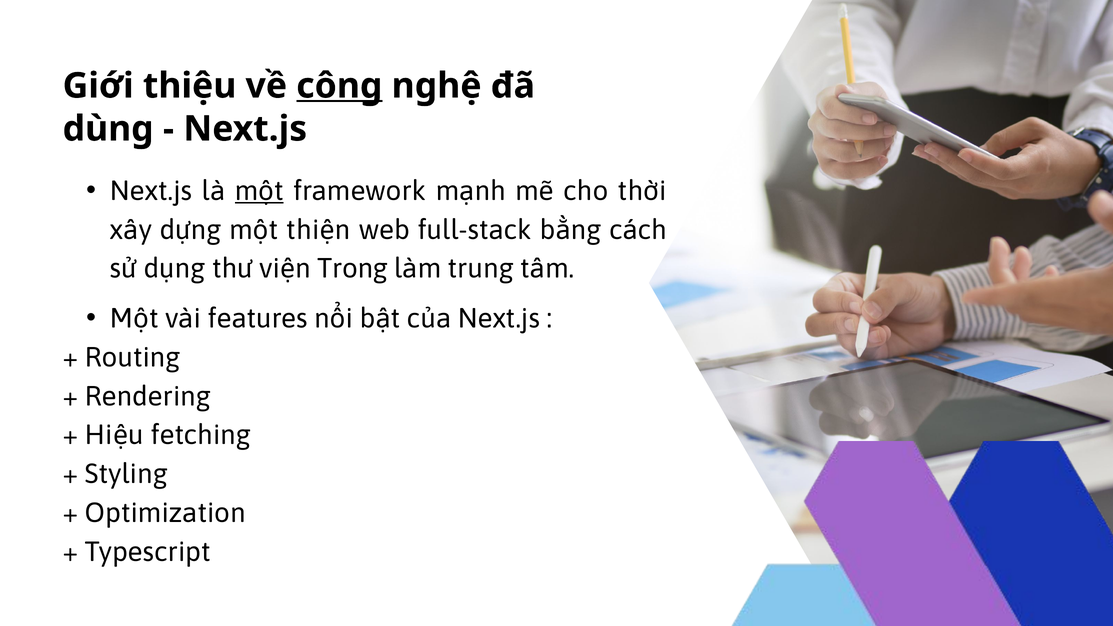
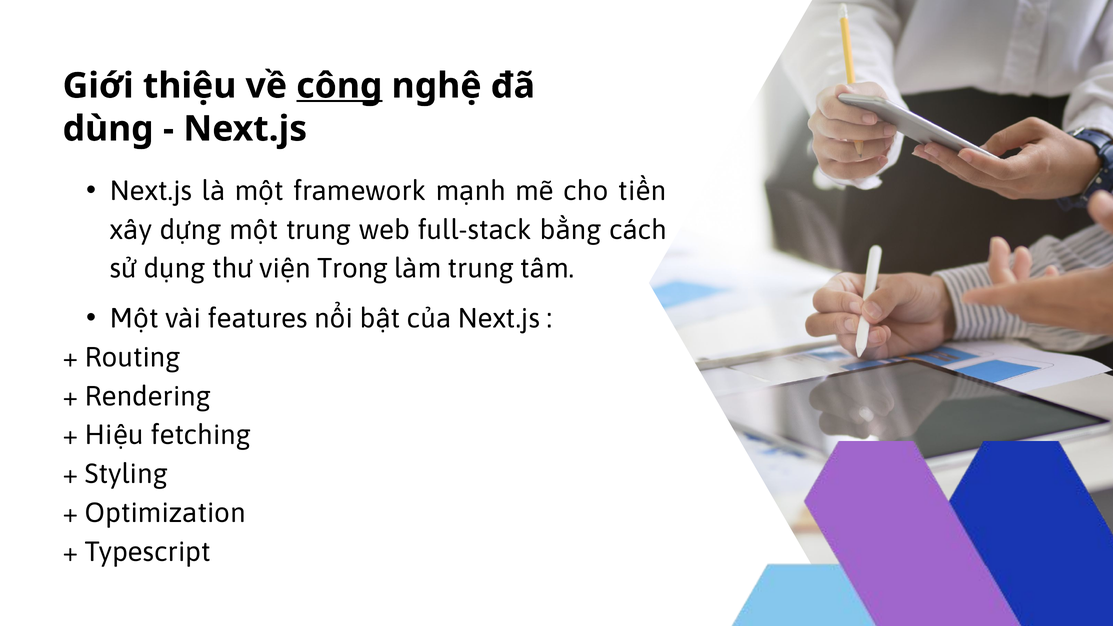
một at (259, 191) underline: present -> none
thời: thời -> tiền
một thiện: thiện -> trung
